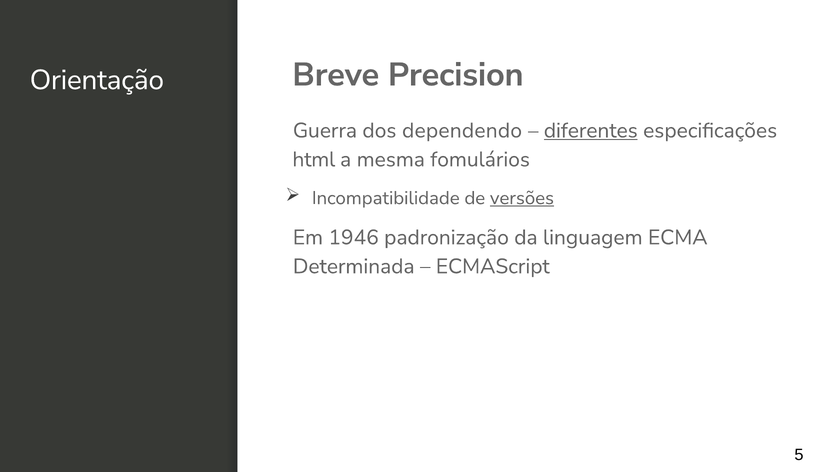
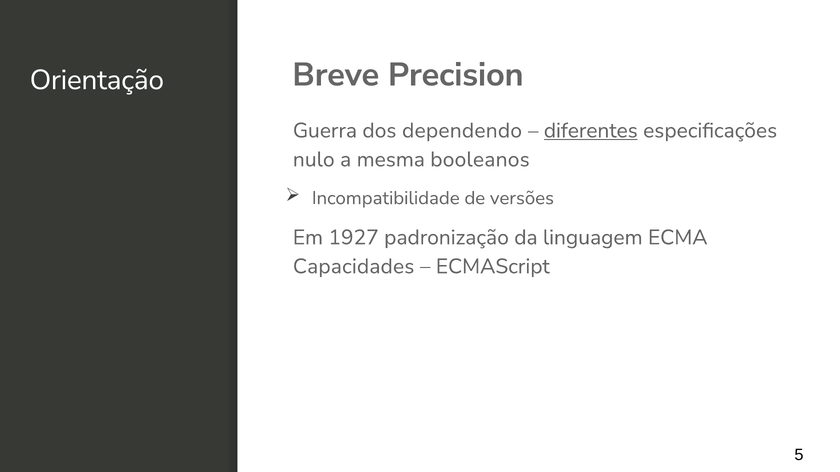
html: html -> nulo
fomulários: fomulários -> booleanos
versões underline: present -> none
1946: 1946 -> 1927
Determinada: Determinada -> Capacidades
